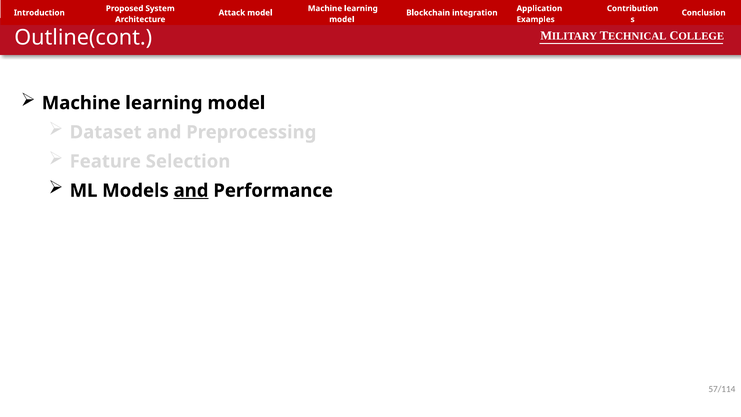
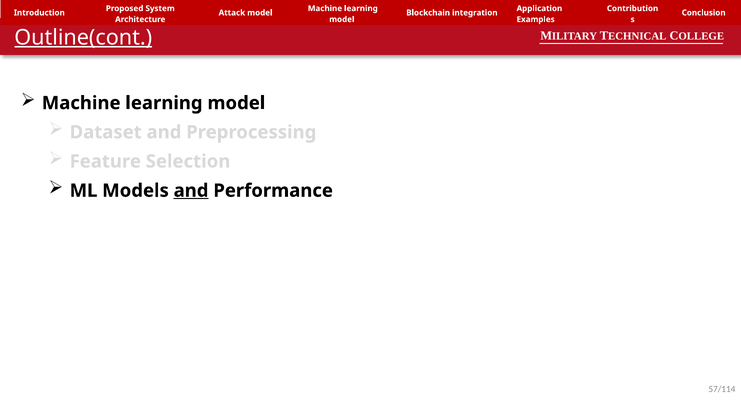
Outline(cont underline: none -> present
